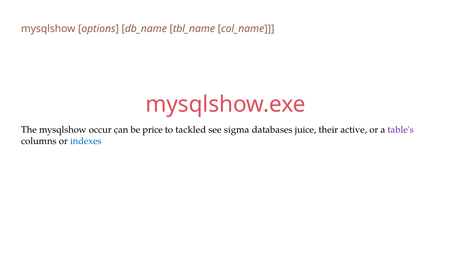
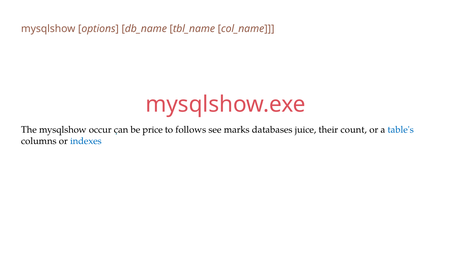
tackled: tackled -> follows
sigma: sigma -> marks
active: active -> count
table's colour: purple -> blue
